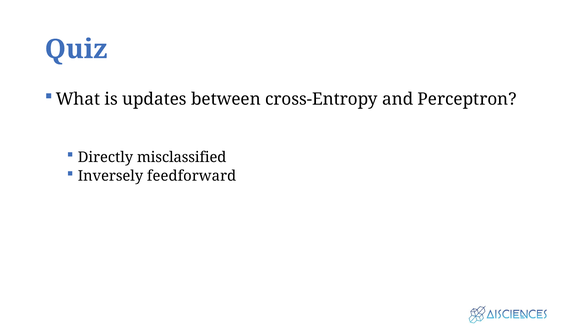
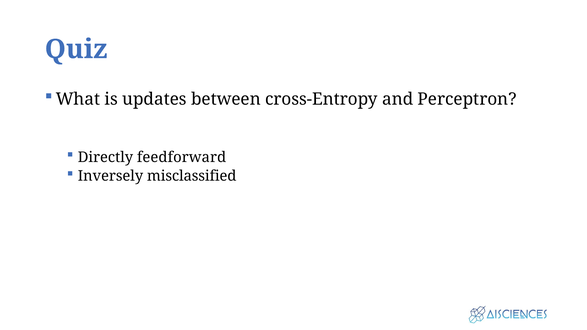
misclassified: misclassified -> feedforward
feedforward: feedforward -> misclassified
